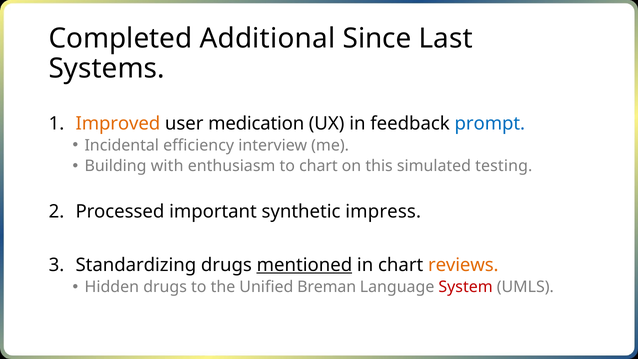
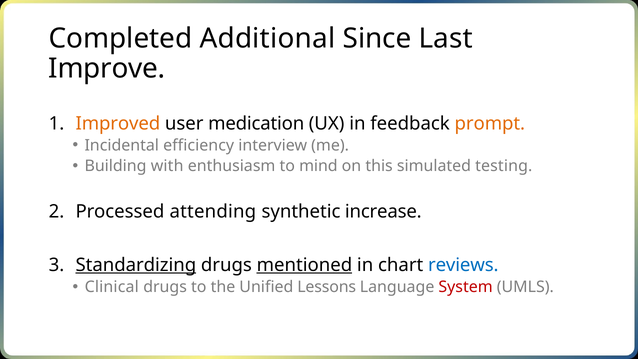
Systems: Systems -> Improve
prompt colour: blue -> orange
to chart: chart -> mind
important: important -> attending
impress: impress -> increase
Standardizing underline: none -> present
reviews colour: orange -> blue
Hidden: Hidden -> Clinical
Breman: Breman -> Lessons
